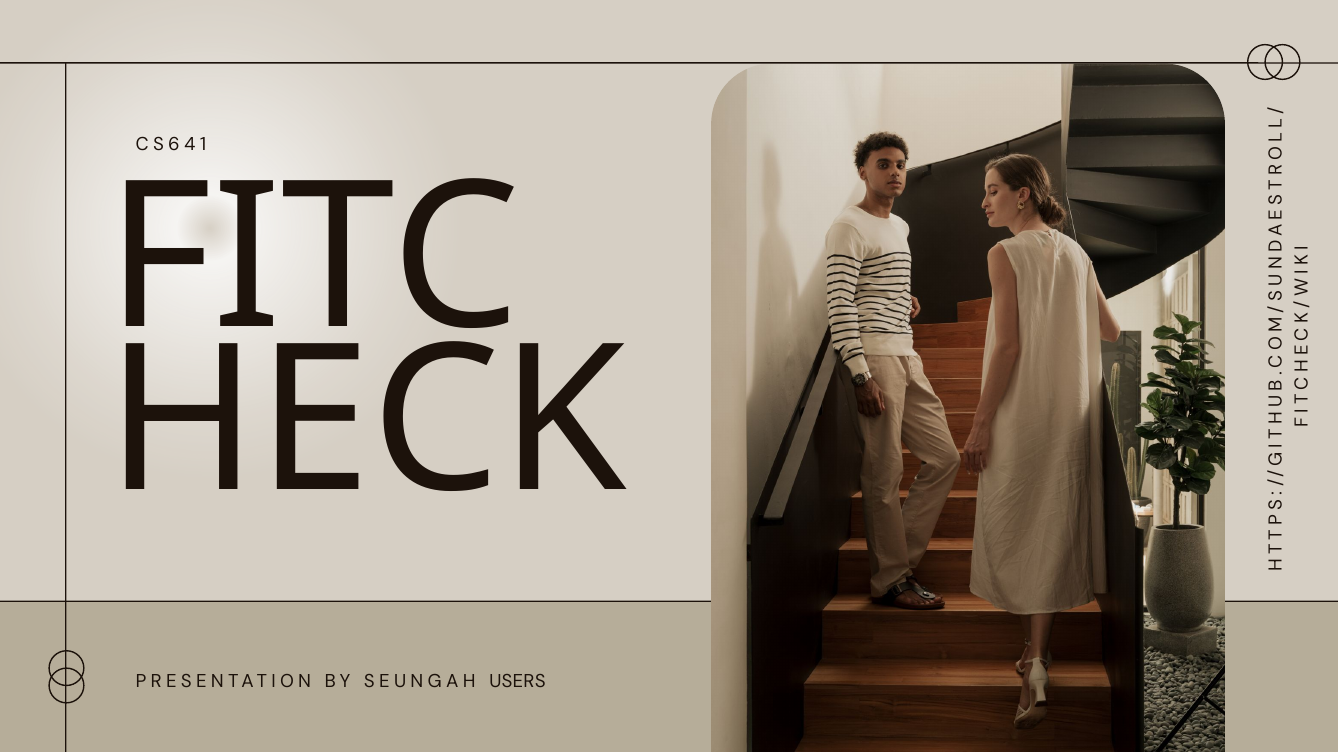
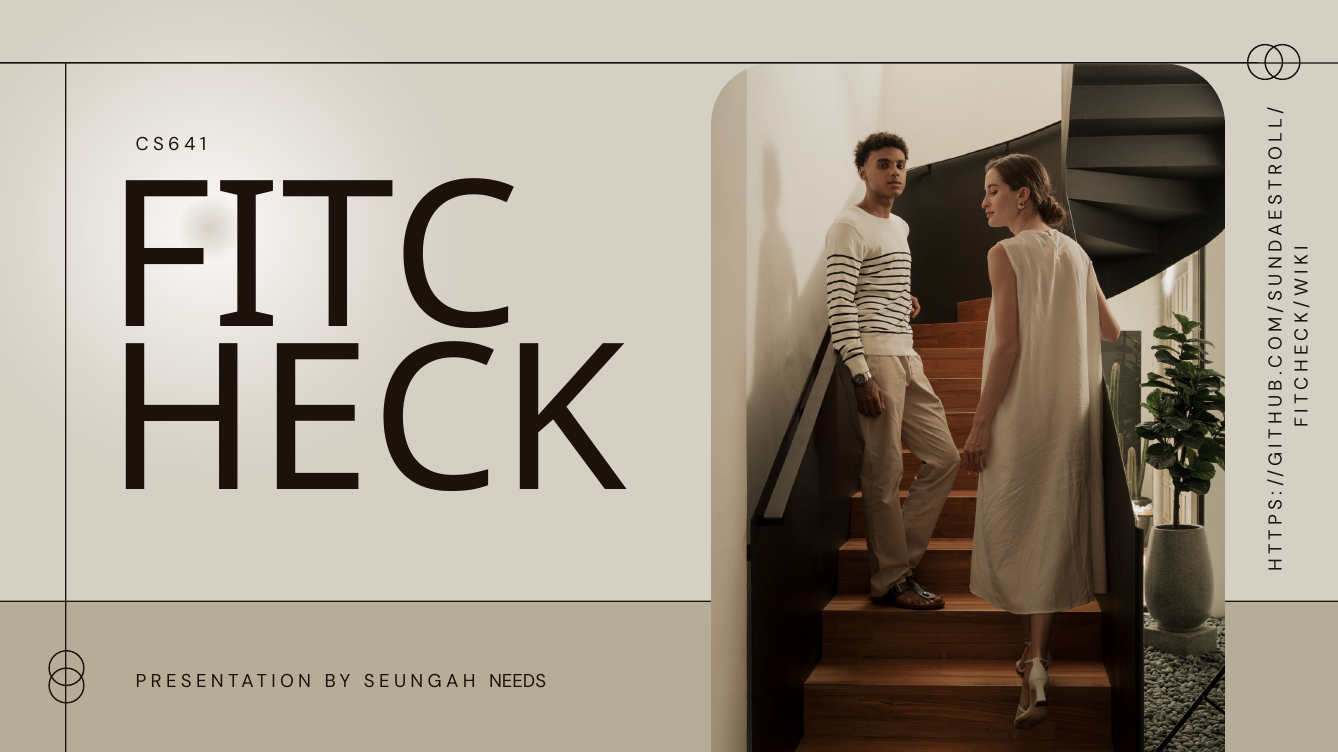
USERS: USERS -> NEEDS
